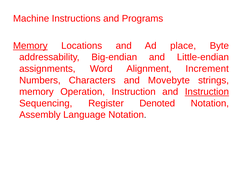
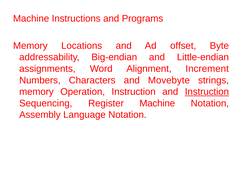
Memory at (30, 46) underline: present -> none
place: place -> offset
Register Denoted: Denoted -> Machine
